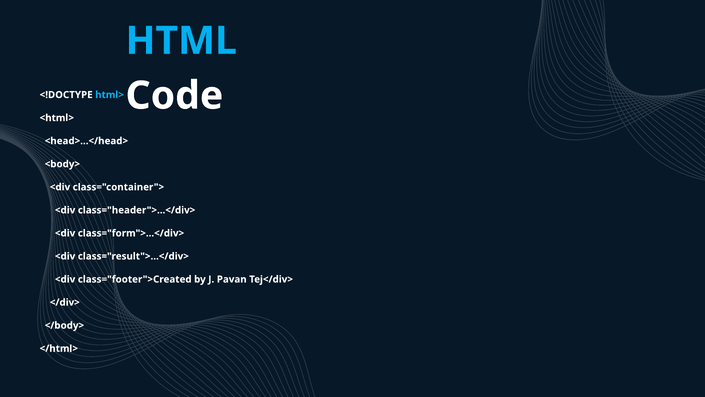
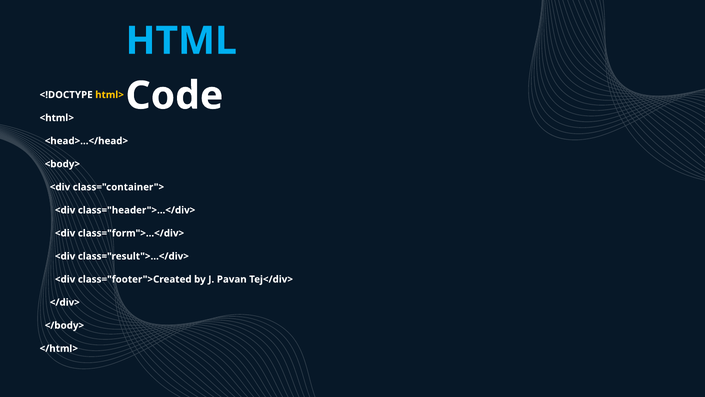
html> colour: light blue -> yellow
